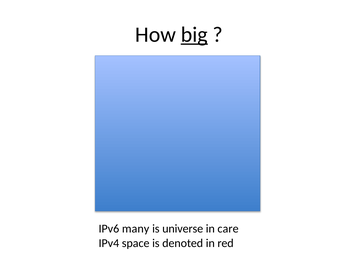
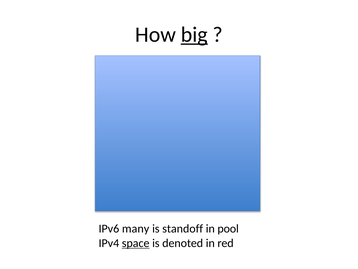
universe: universe -> standoff
care: care -> pool
space underline: none -> present
